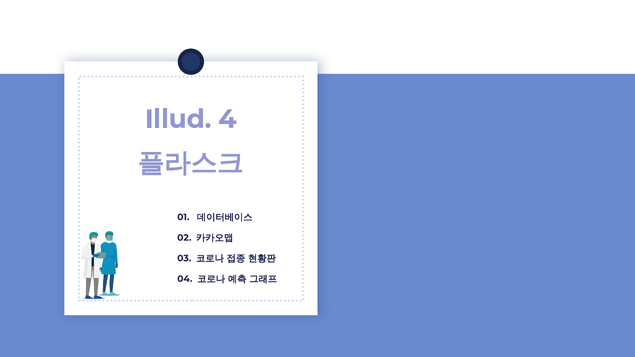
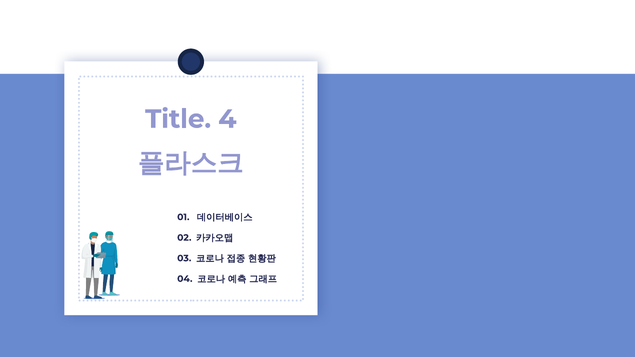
Illud: Illud -> Title
